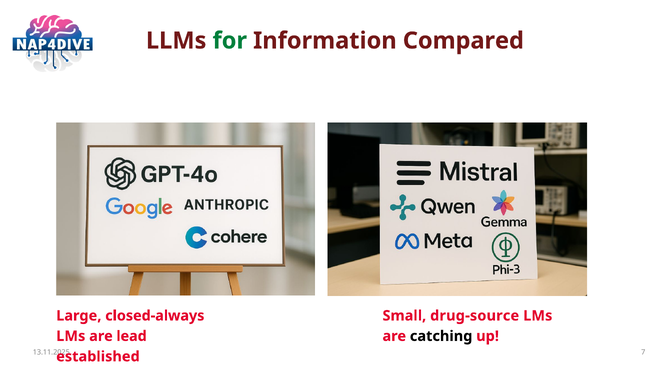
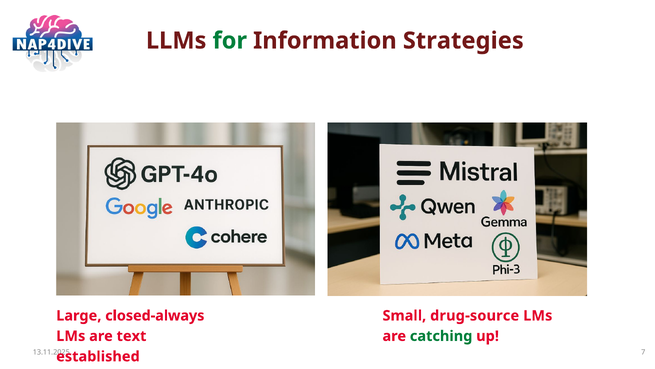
Compared: Compared -> Strategies
lead: lead -> text
catching colour: black -> green
